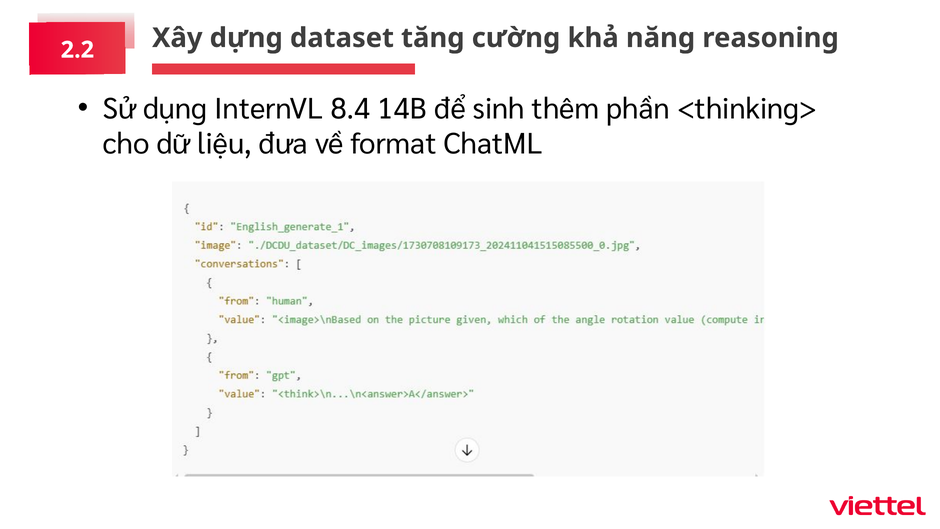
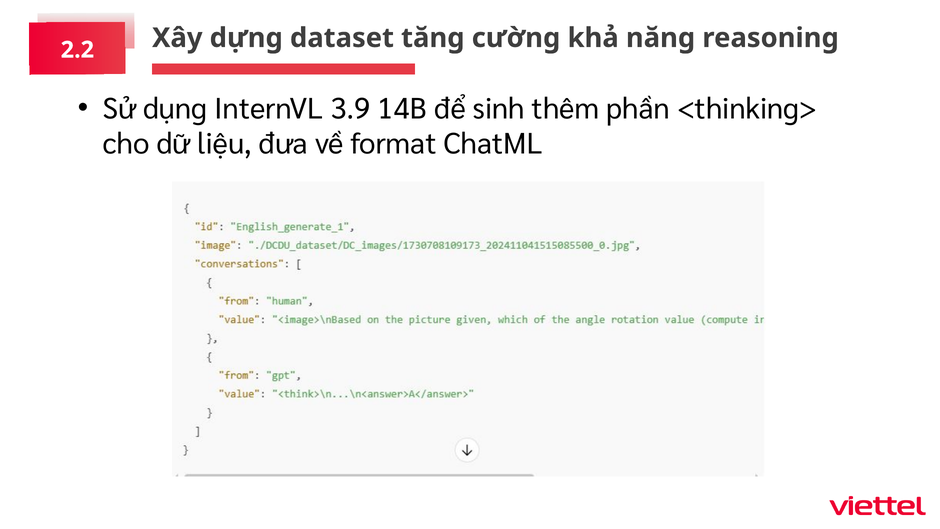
8.4: 8.4 -> 3.9
